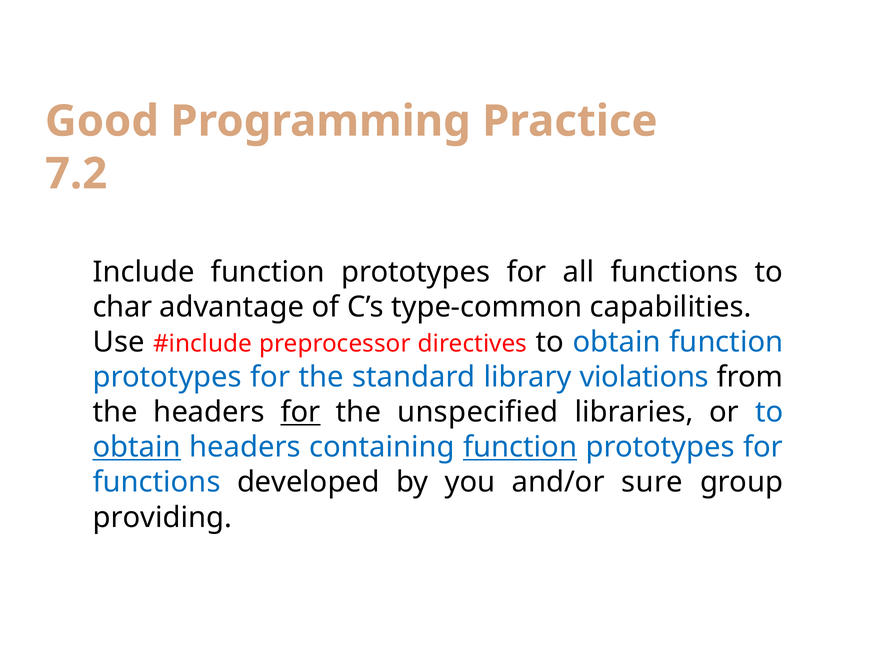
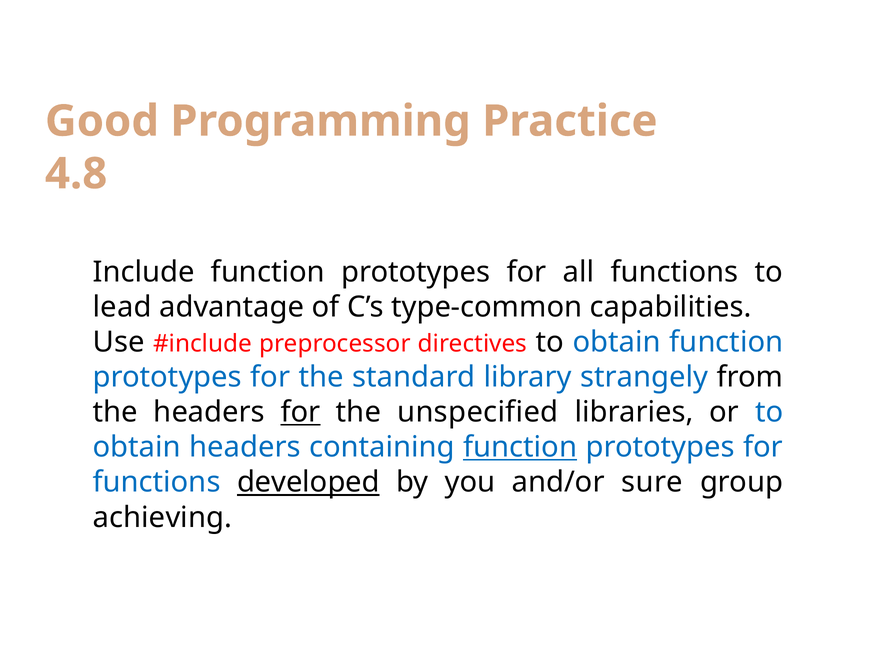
7.2: 7.2 -> 4.8
char: char -> lead
violations: violations -> strangely
obtain at (137, 447) underline: present -> none
developed underline: none -> present
providing: providing -> achieving
